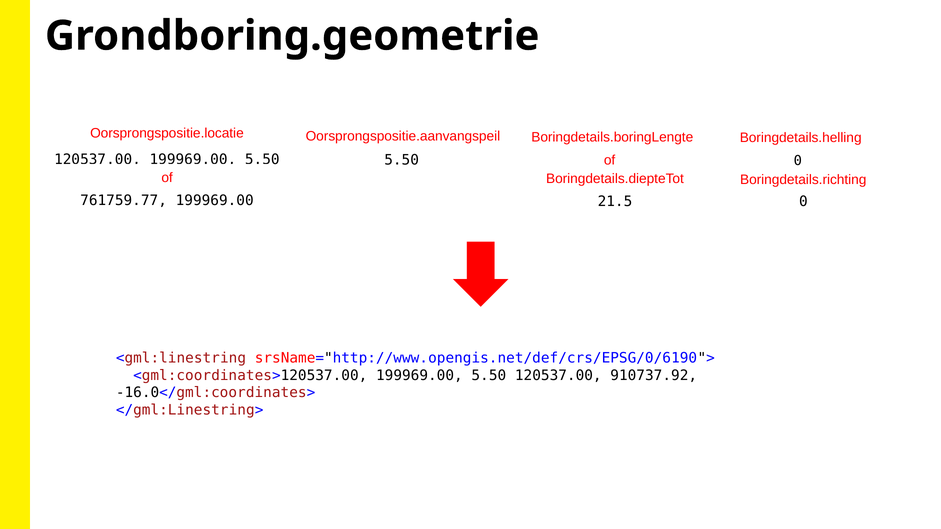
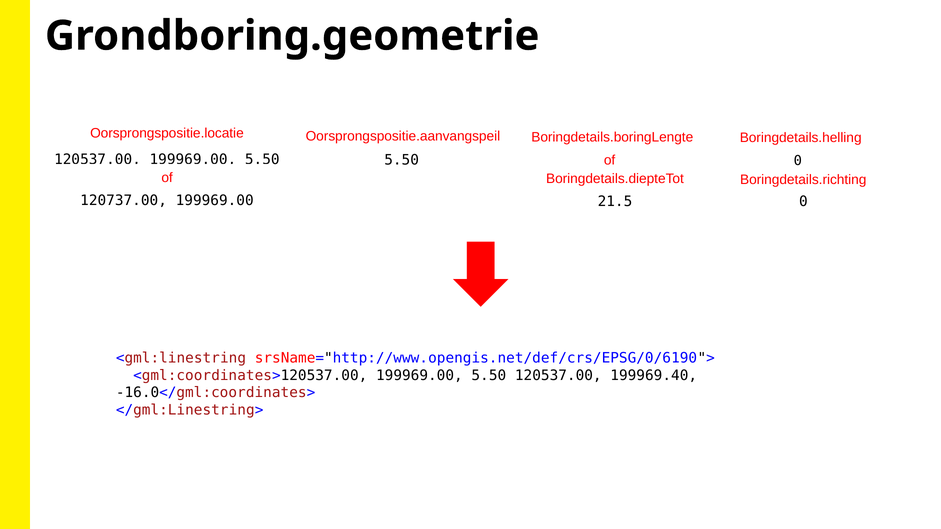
761759.77: 761759.77 -> 120737.00
910737.92: 910737.92 -> 199969.40
